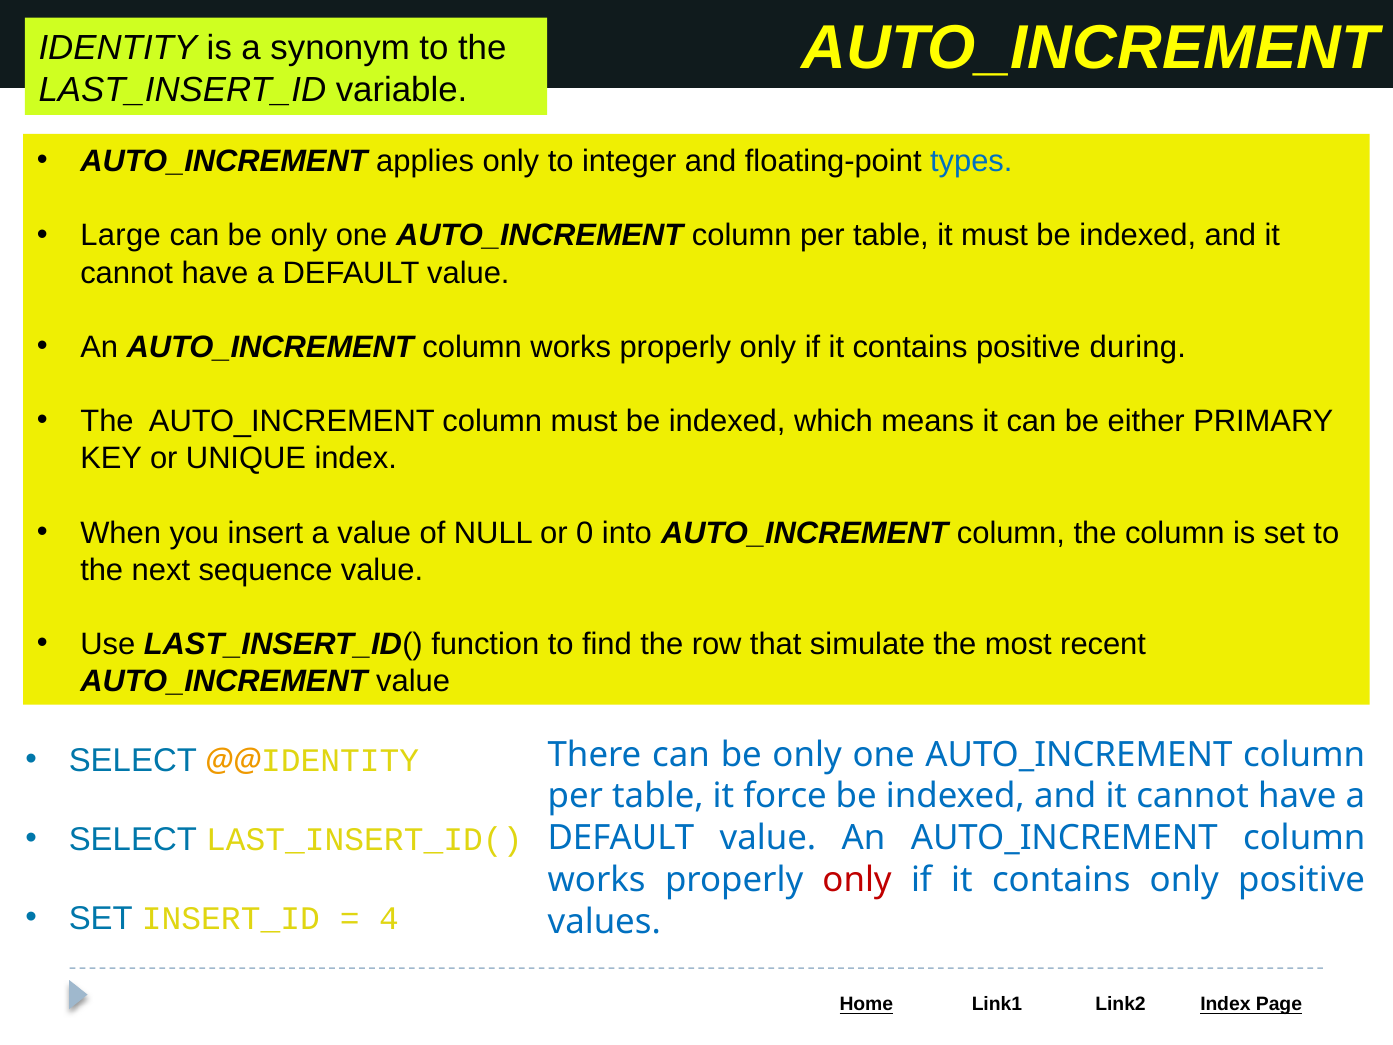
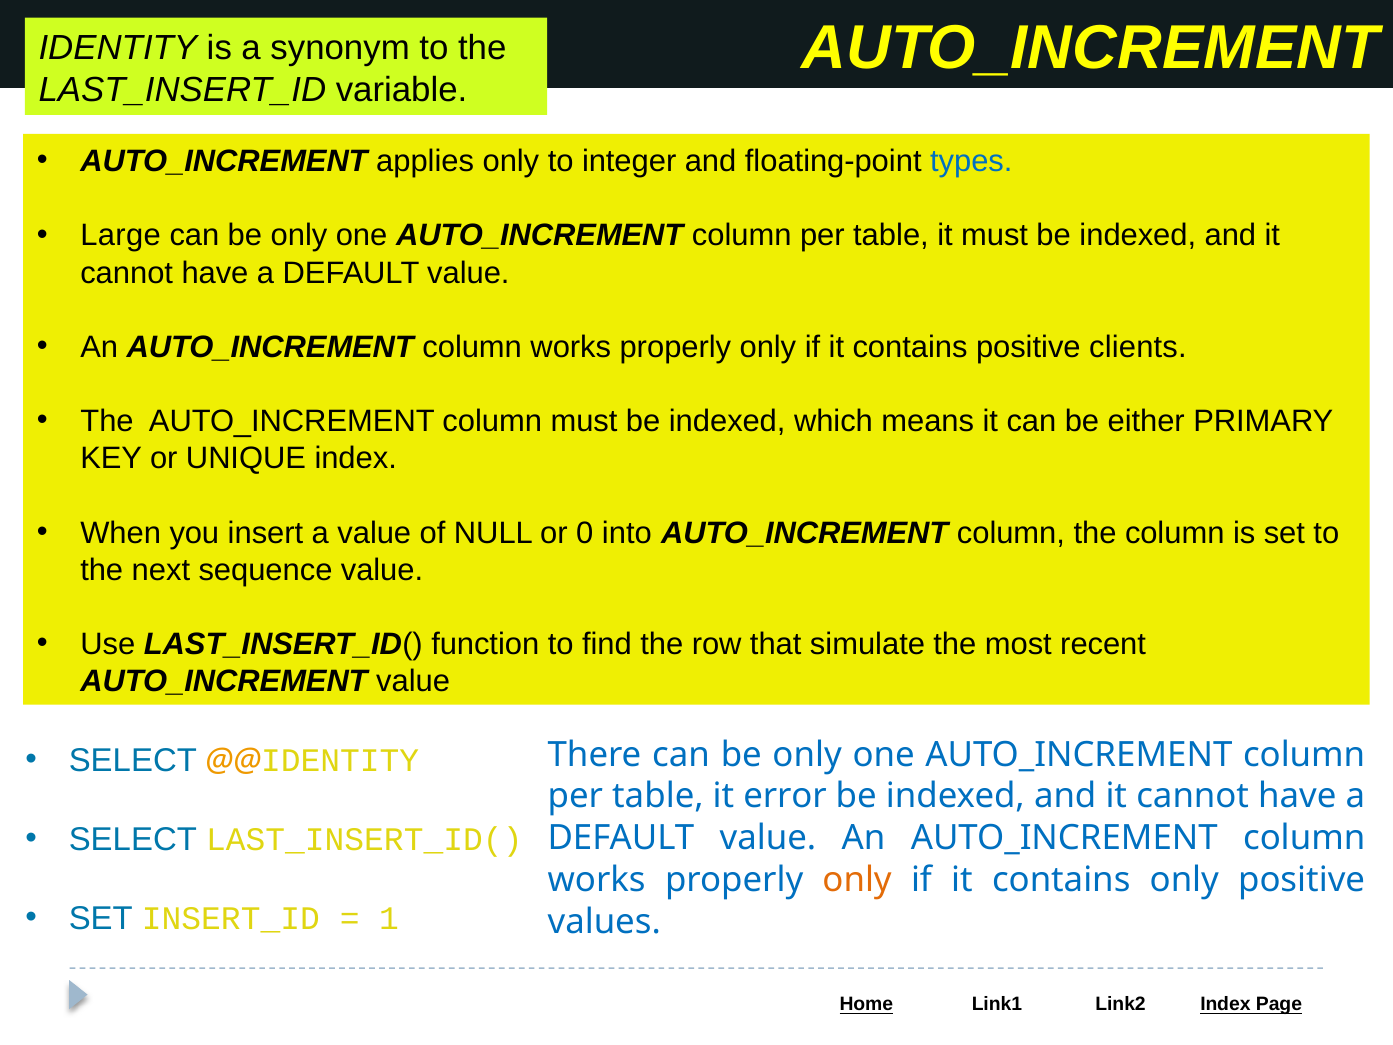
during: during -> clients
force: force -> error
only at (857, 880) colour: red -> orange
4: 4 -> 1
